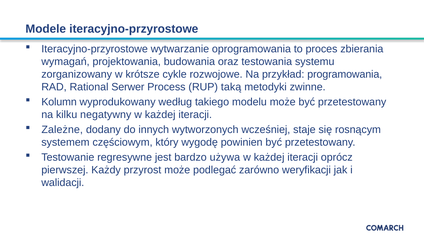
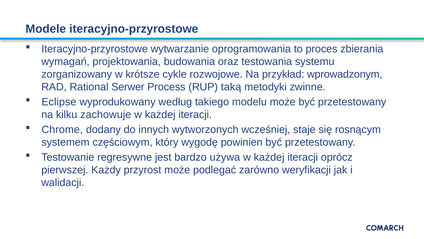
programowania: programowania -> wprowadzonym
Kolumn: Kolumn -> Eclipse
negatywny: negatywny -> zachowuje
Zależne: Zależne -> Chrome
